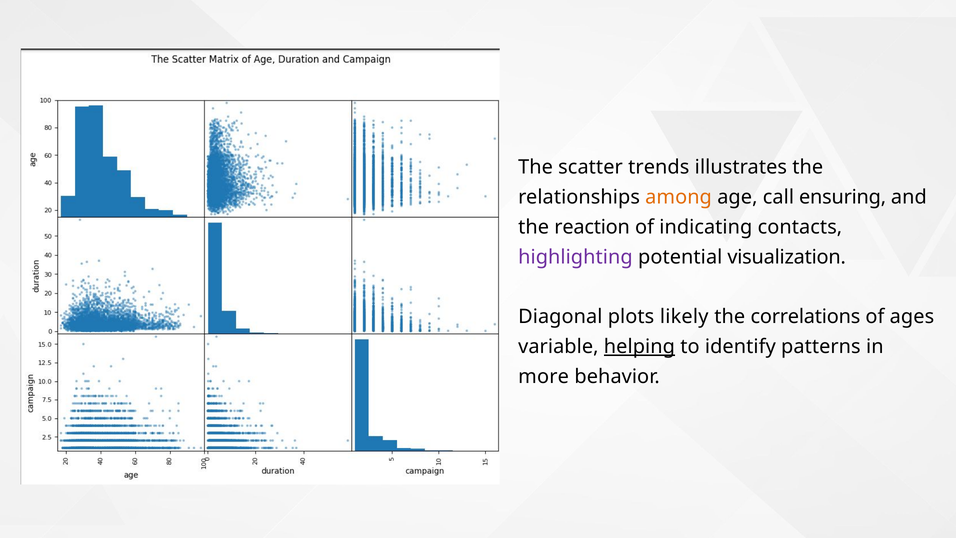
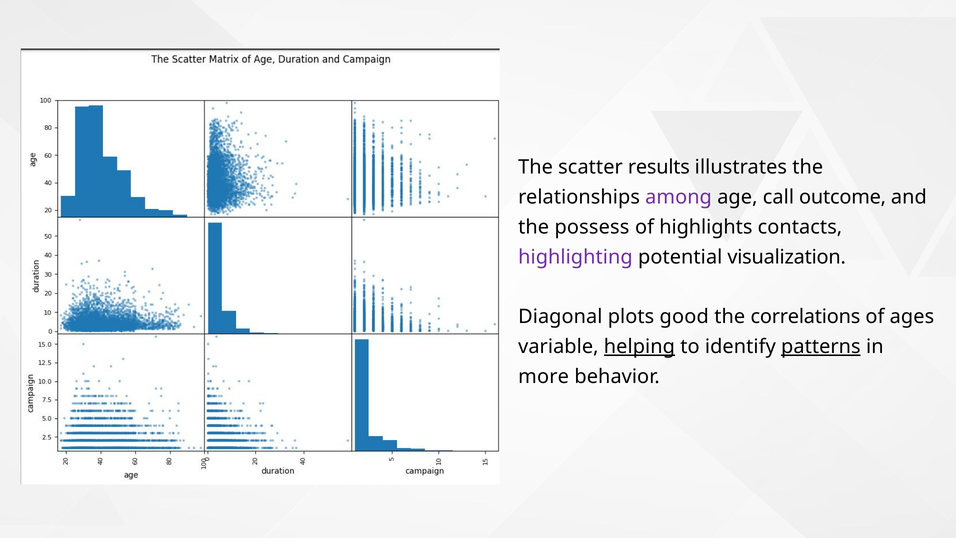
trends: trends -> results
among colour: orange -> purple
ensuring: ensuring -> outcome
reaction: reaction -> possess
indicating: indicating -> highlights
likely: likely -> good
patterns underline: none -> present
